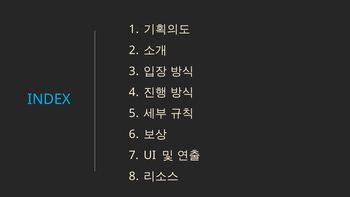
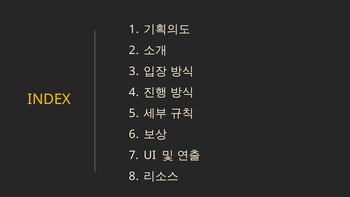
INDEX colour: light blue -> yellow
